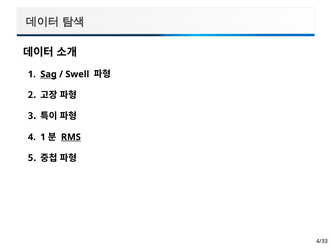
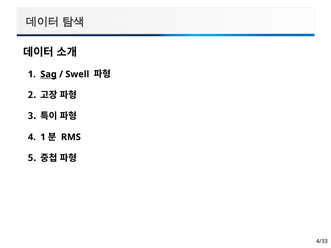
RMS underline: present -> none
